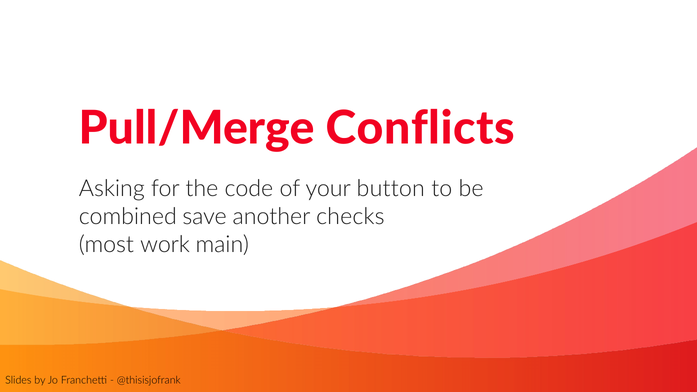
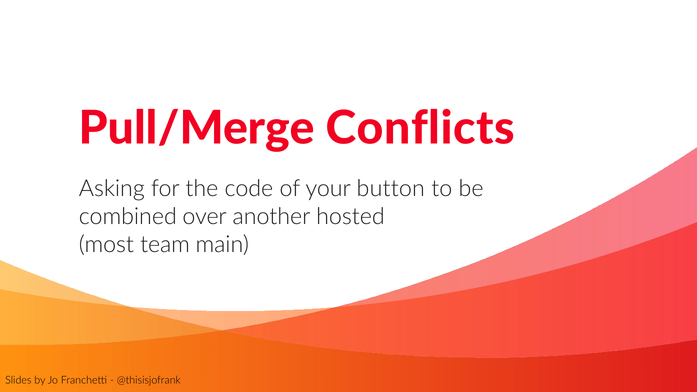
save: save -> over
checks: checks -> hosted
work: work -> team
